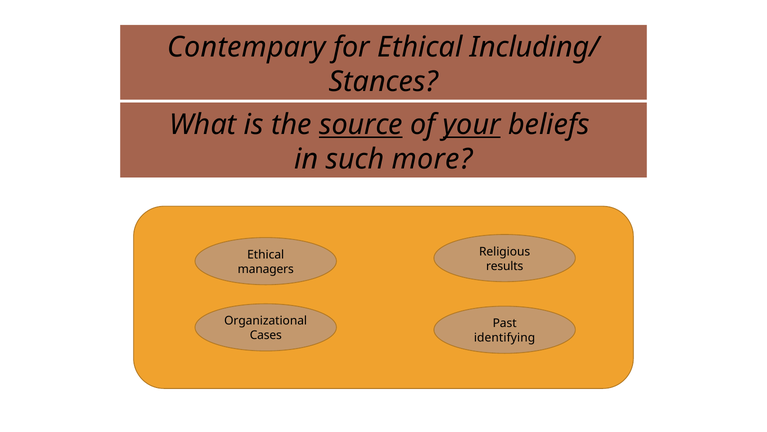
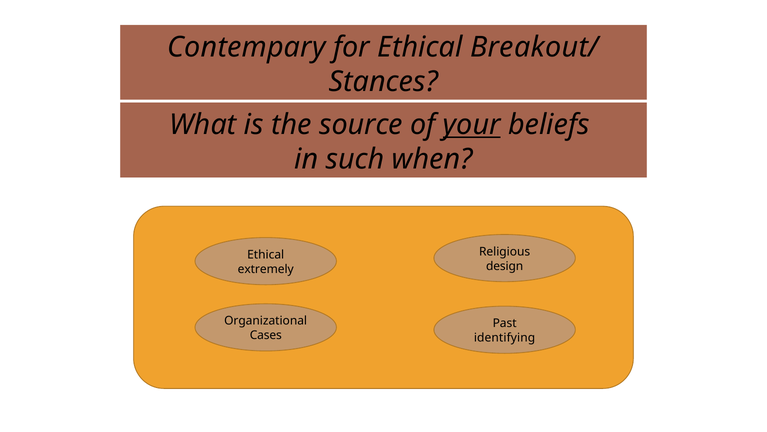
Including/: Including/ -> Breakout/
source underline: present -> none
more: more -> when
results: results -> design
managers: managers -> extremely
